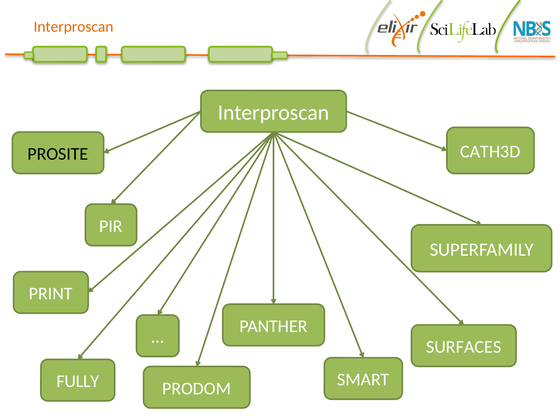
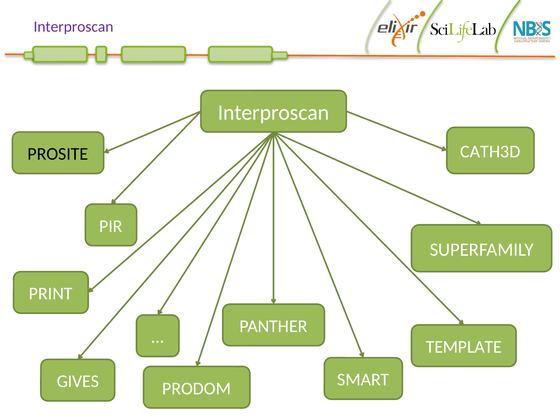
Interproscan at (73, 27) colour: orange -> purple
SURFACES: SURFACES -> TEMPLATE
FULLY: FULLY -> GIVES
